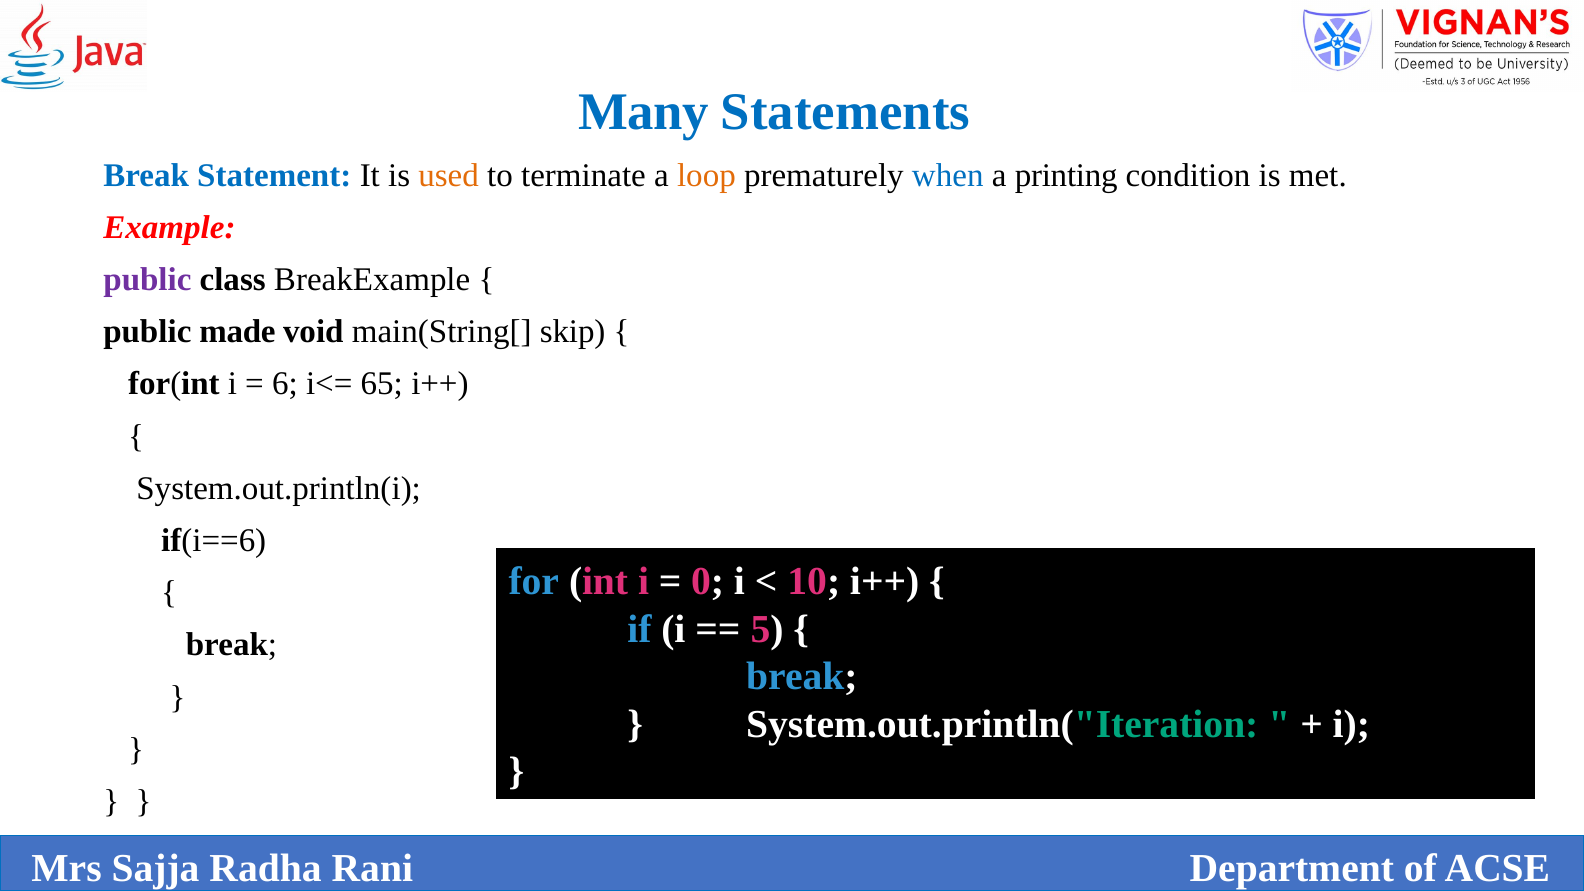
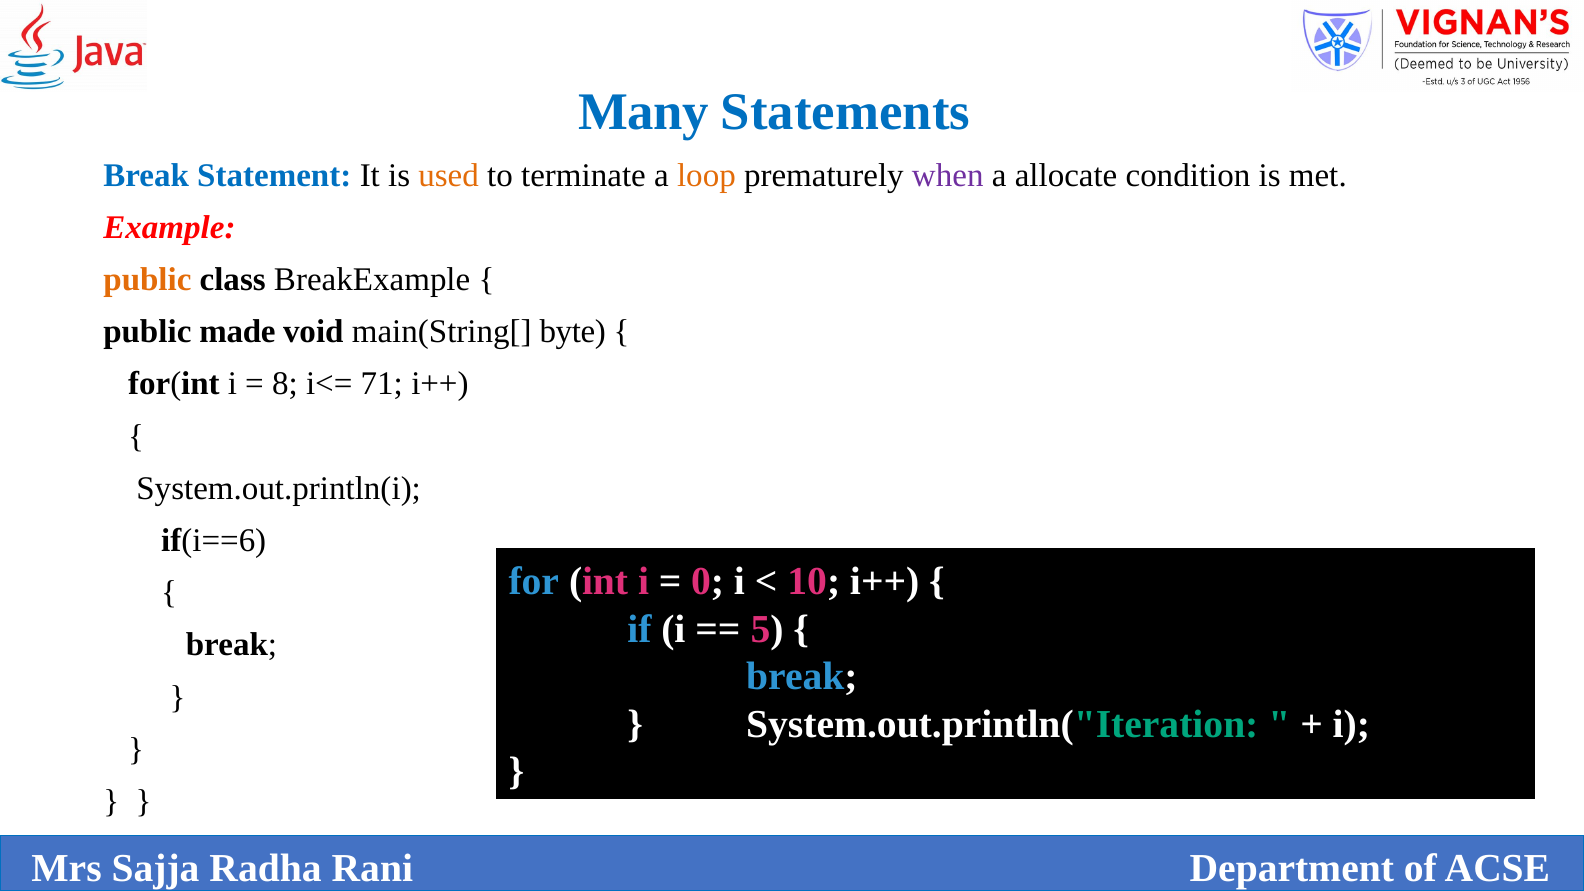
when colour: blue -> purple
printing: printing -> allocate
public at (147, 280) colour: purple -> orange
skip: skip -> byte
6: 6 -> 8
65: 65 -> 71
